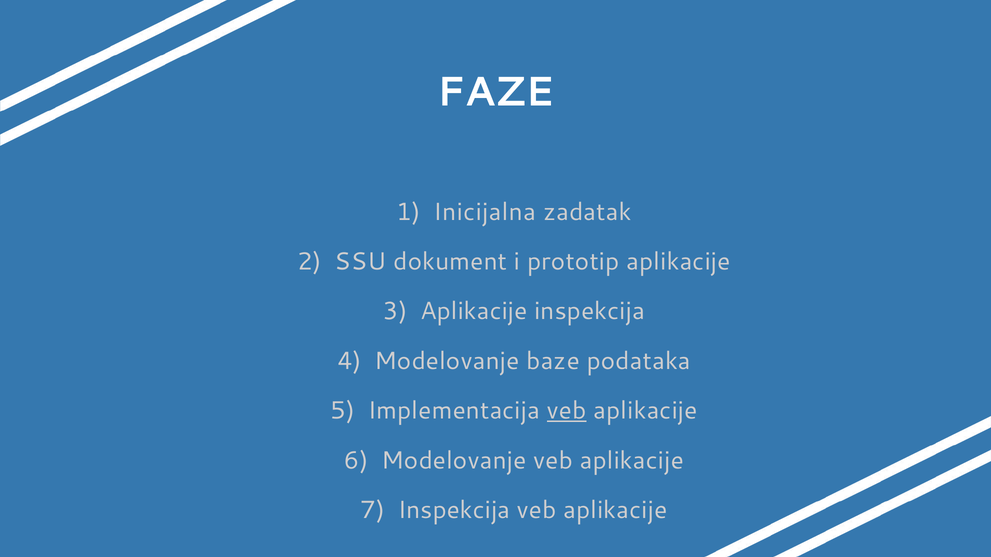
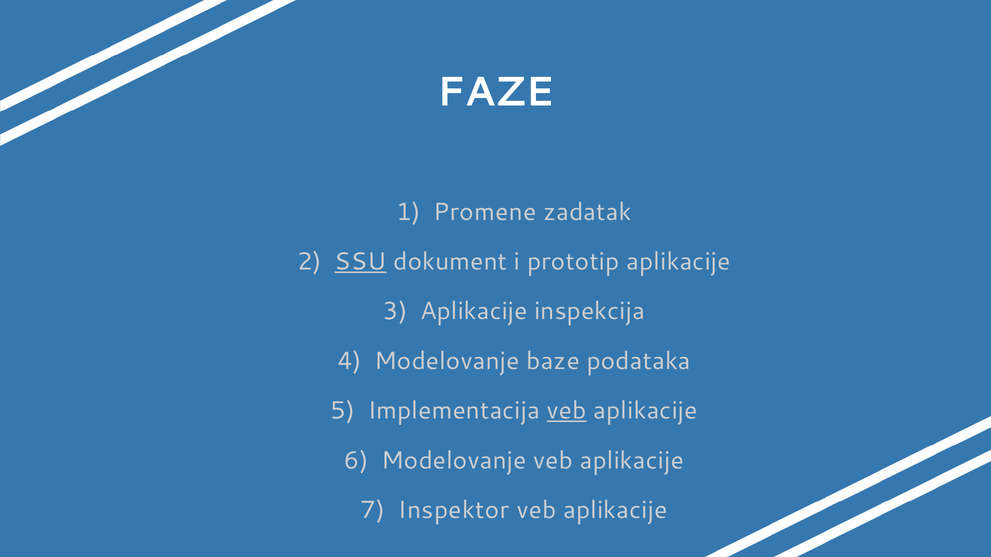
Inicijalna: Inicijalna -> Promene
SSU underline: none -> present
Inspekcija at (454, 511): Inspekcija -> Inspektor
